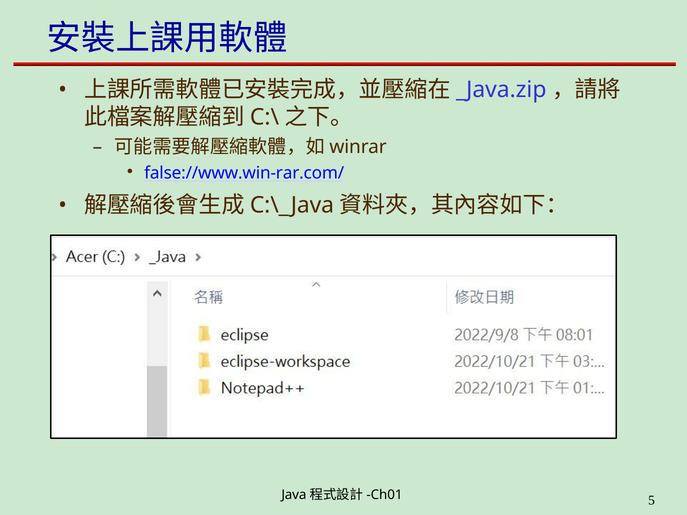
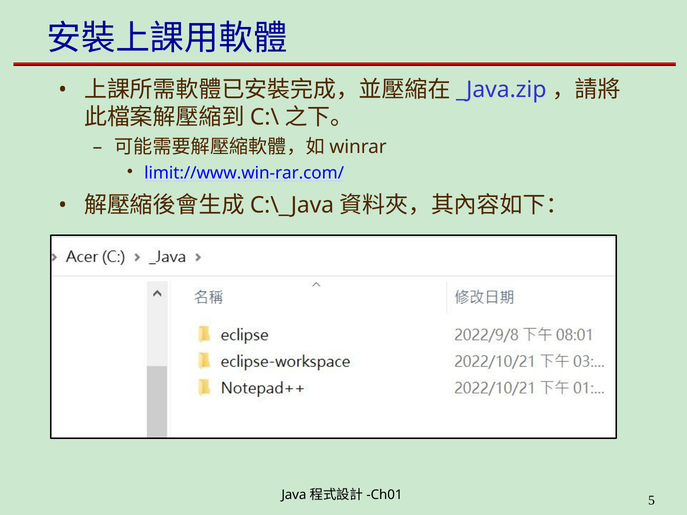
false://www.win-rar.com/: false://www.win-rar.com/ -> limit://www.win-rar.com/
